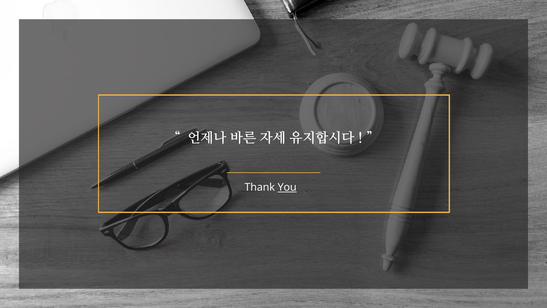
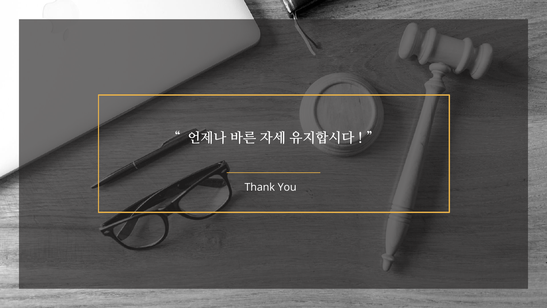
You underline: present -> none
